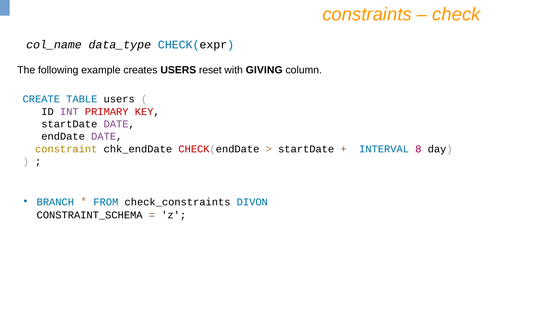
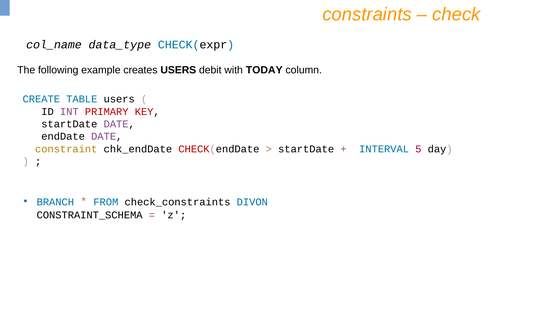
reset: reset -> debit
GIVING: GIVING -> TODAY
8: 8 -> 5
